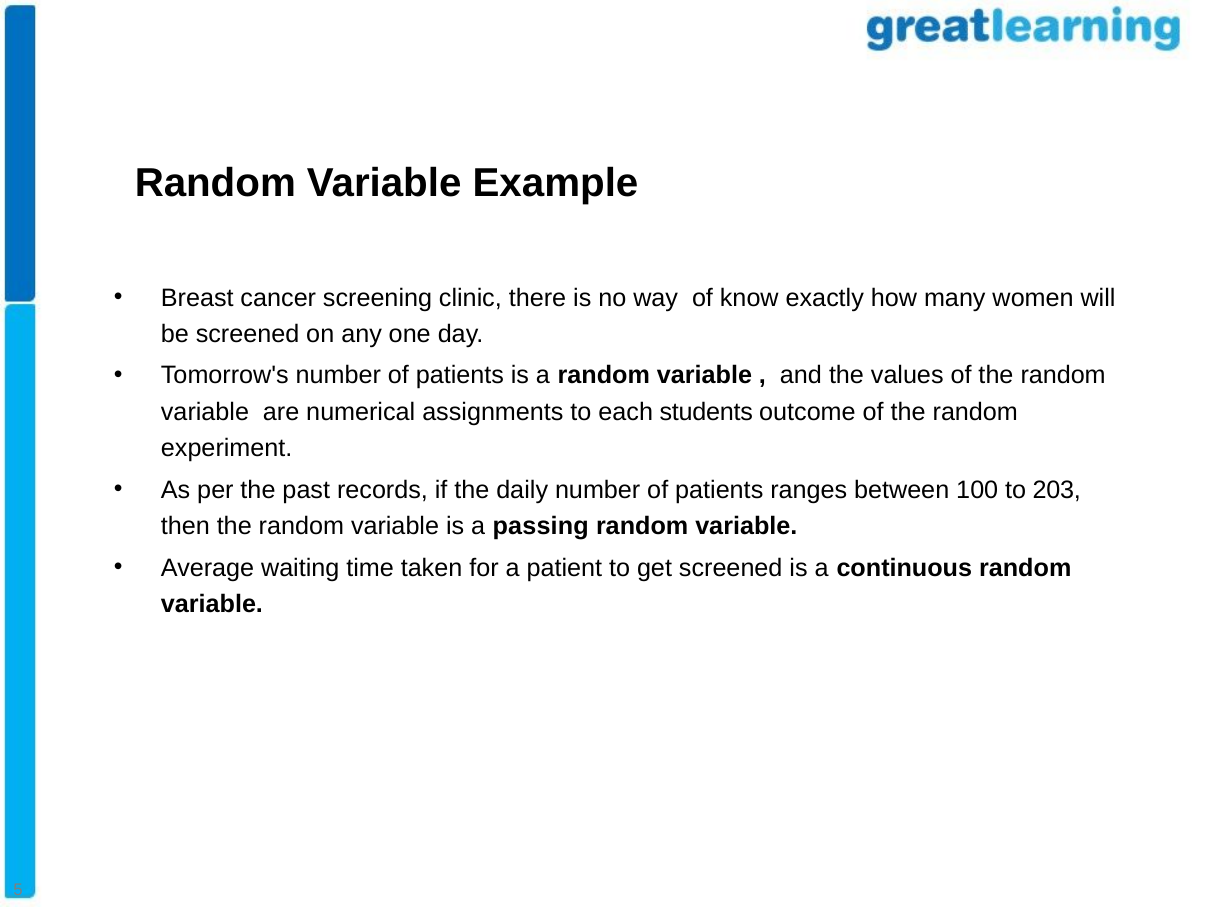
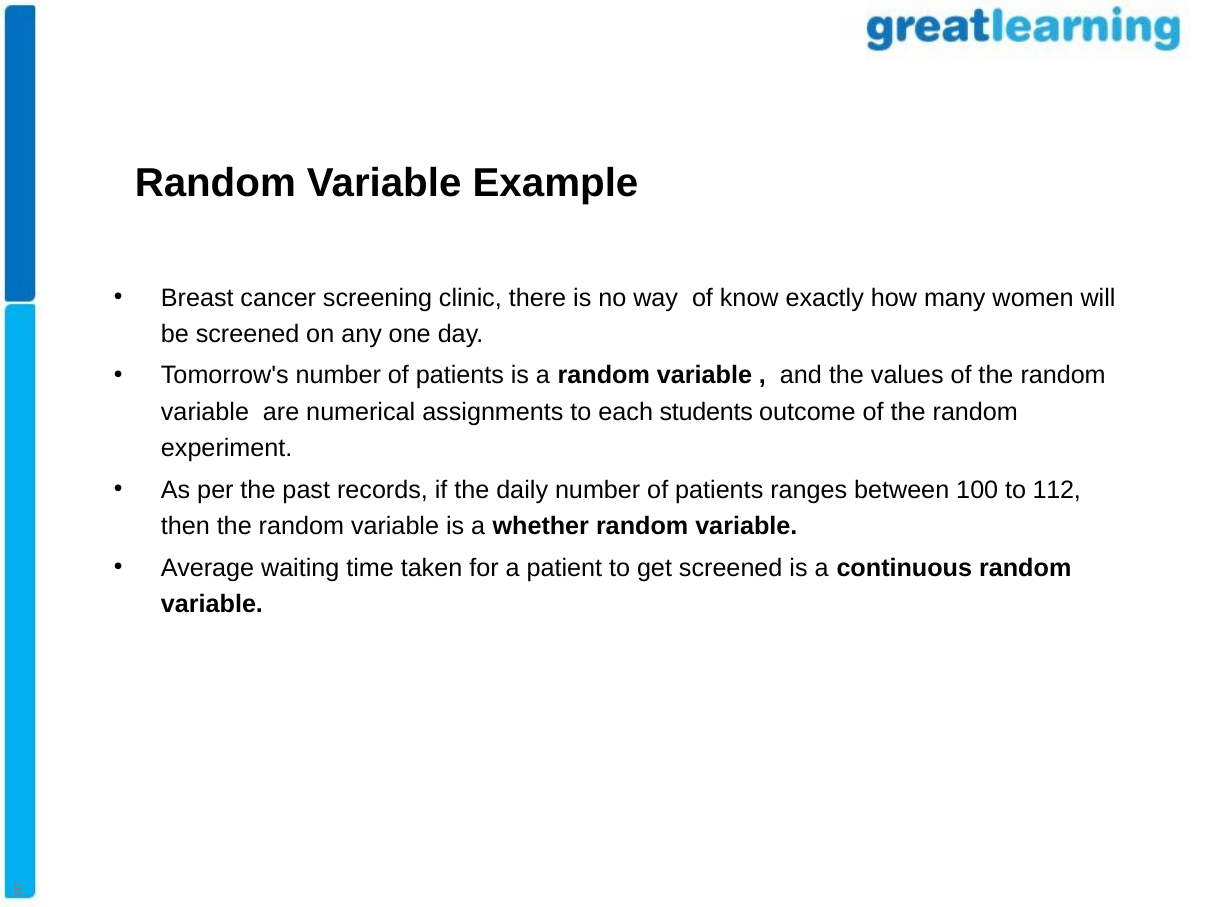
203: 203 -> 112
passing: passing -> whether
